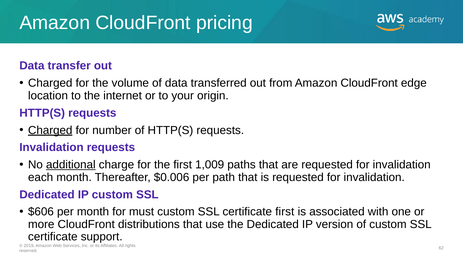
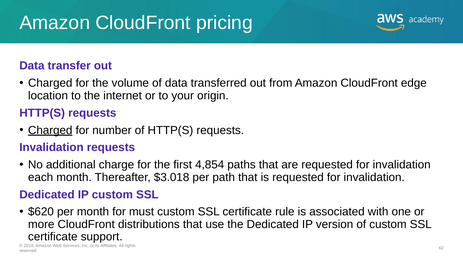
additional underline: present -> none
1,009: 1,009 -> 4,854
$0.006: $0.006 -> $3.018
$606: $606 -> $620
certificate first: first -> rule
